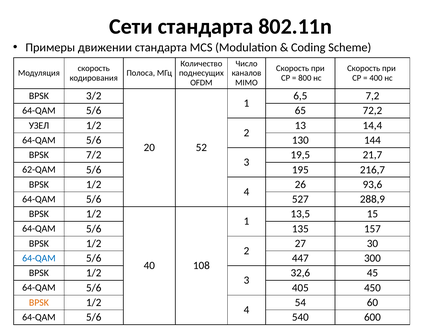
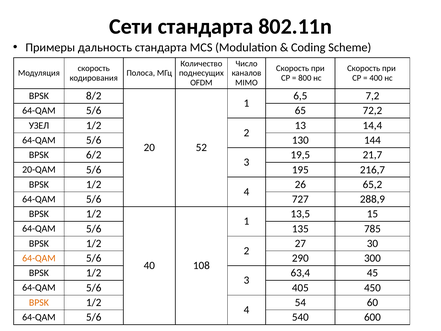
движении: движении -> дальность
3/2: 3/2 -> 8/2
7/2: 7/2 -> 6/2
62-QAM: 62-QAM -> 20-QAM
93,6: 93,6 -> 65,2
527: 527 -> 727
157: 157 -> 785
64-QAM at (39, 258) colour: blue -> orange
447: 447 -> 290
32,6: 32,6 -> 63,4
